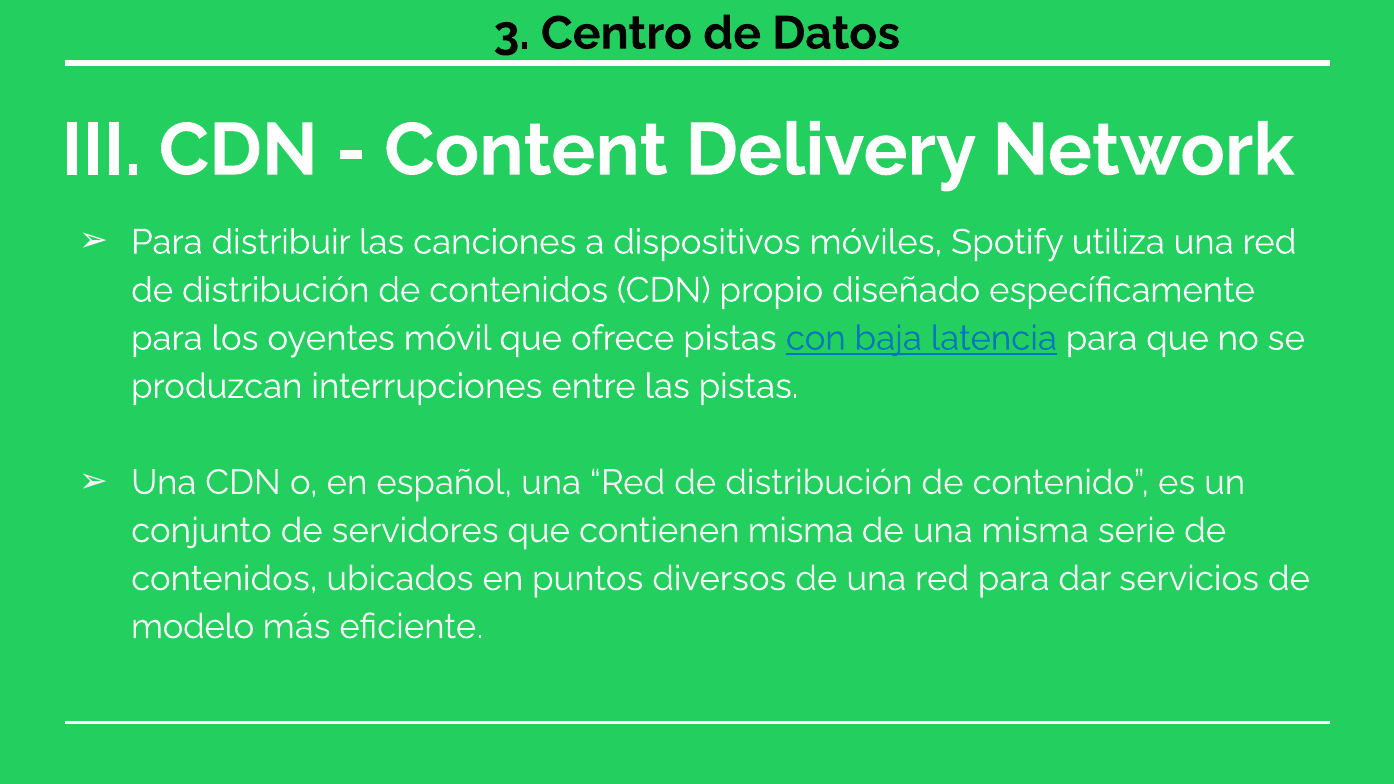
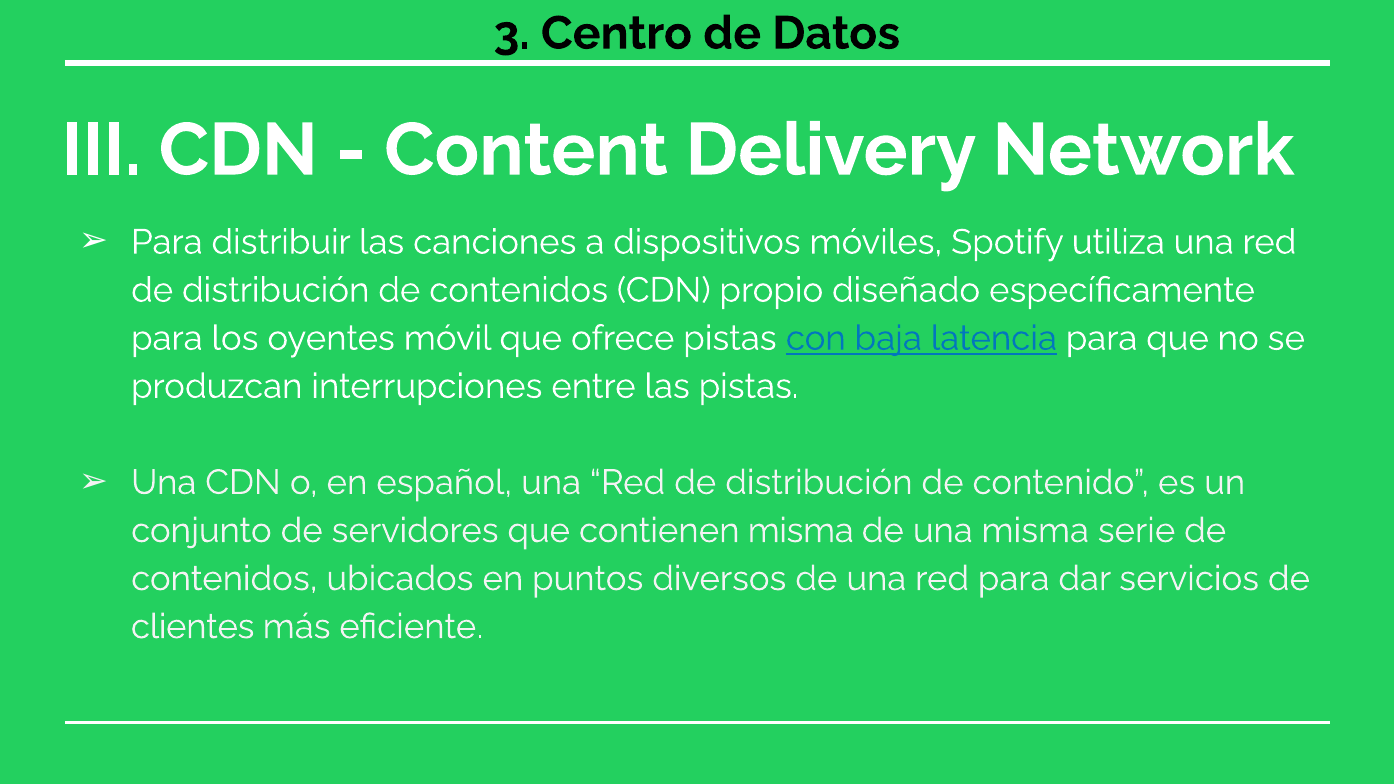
modelo: modelo -> clientes
